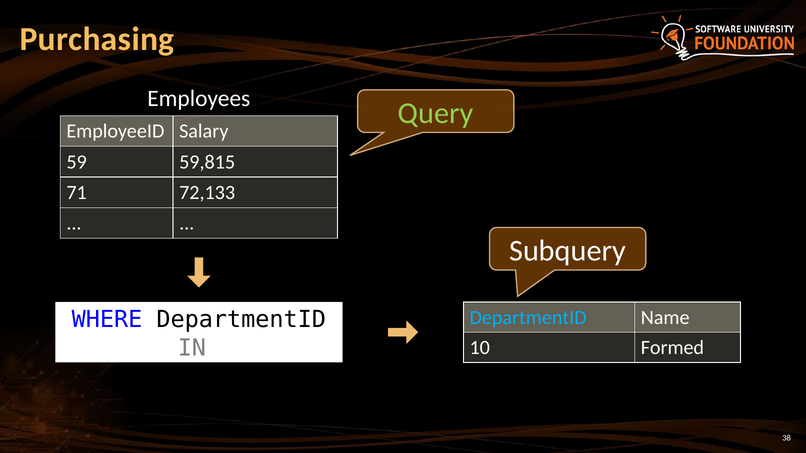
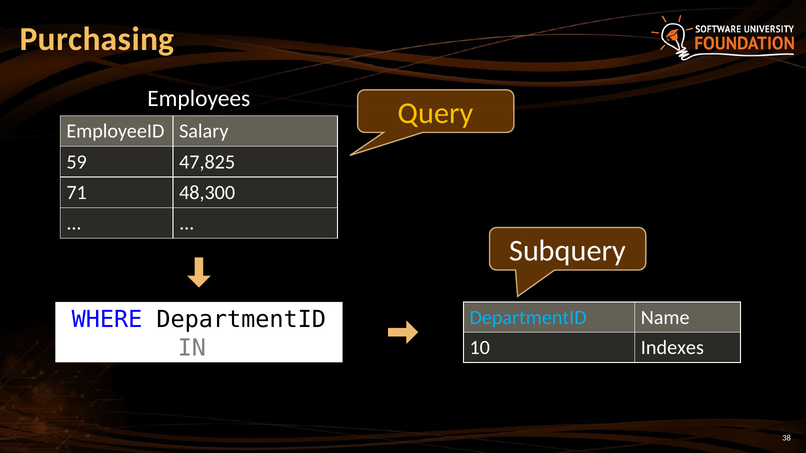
Query colour: light green -> yellow
59,815: 59,815 -> 47,825
72,133: 72,133 -> 48,300
Formed: Formed -> Indexes
